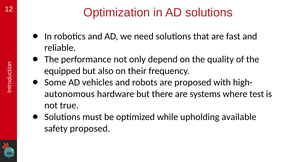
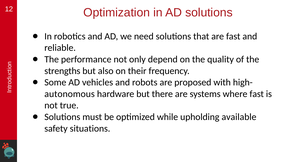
equipped: equipped -> strengths
where test: test -> fast
safety proposed: proposed -> situations
